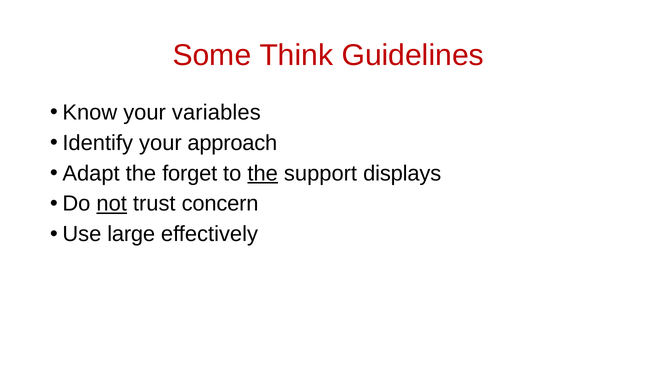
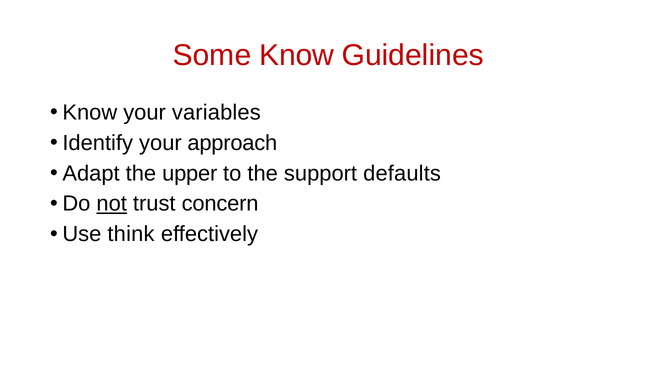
Some Think: Think -> Know
forget: forget -> upper
the at (263, 174) underline: present -> none
displays: displays -> defaults
large: large -> think
